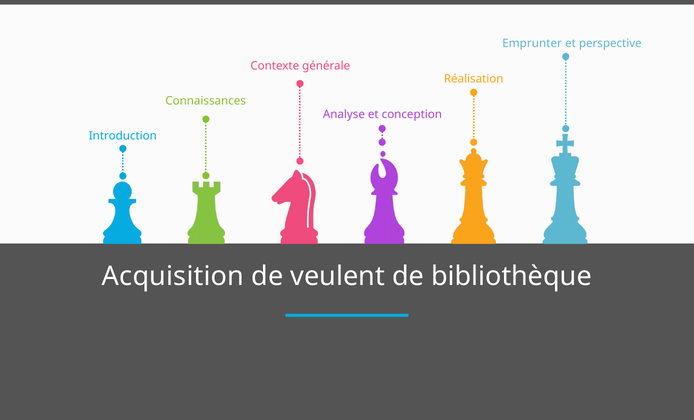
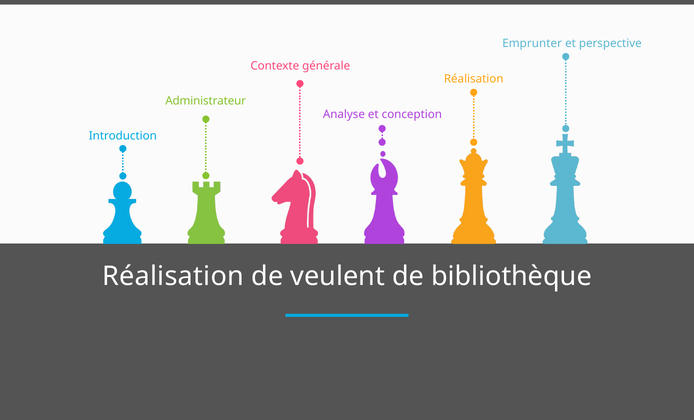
Connaissances: Connaissances -> Administrateur
Acquisition at (173, 276): Acquisition -> Réalisation
